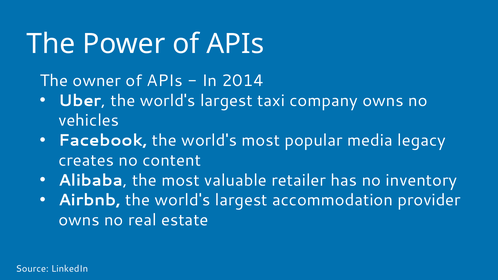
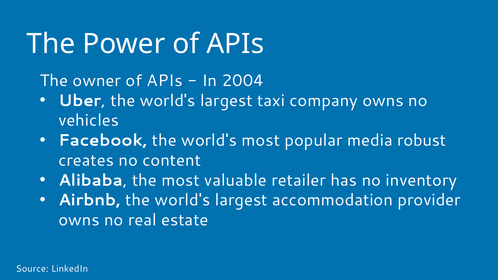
2014: 2014 -> 2004
legacy: legacy -> robust
